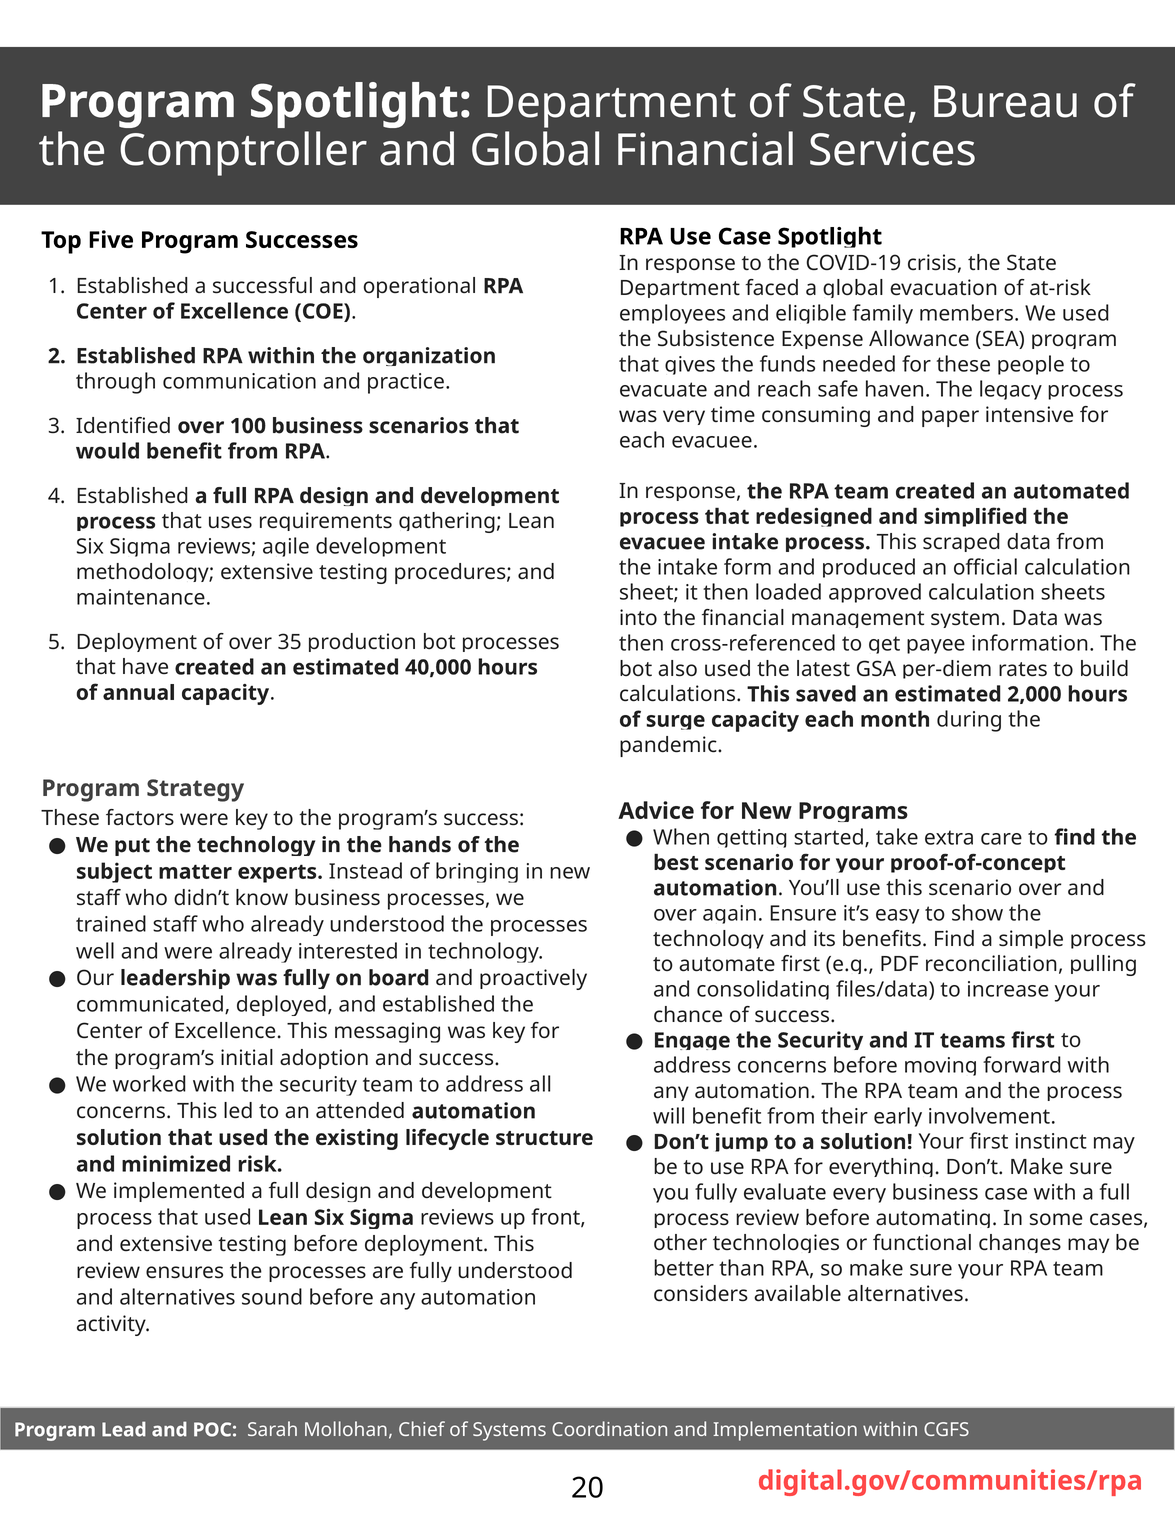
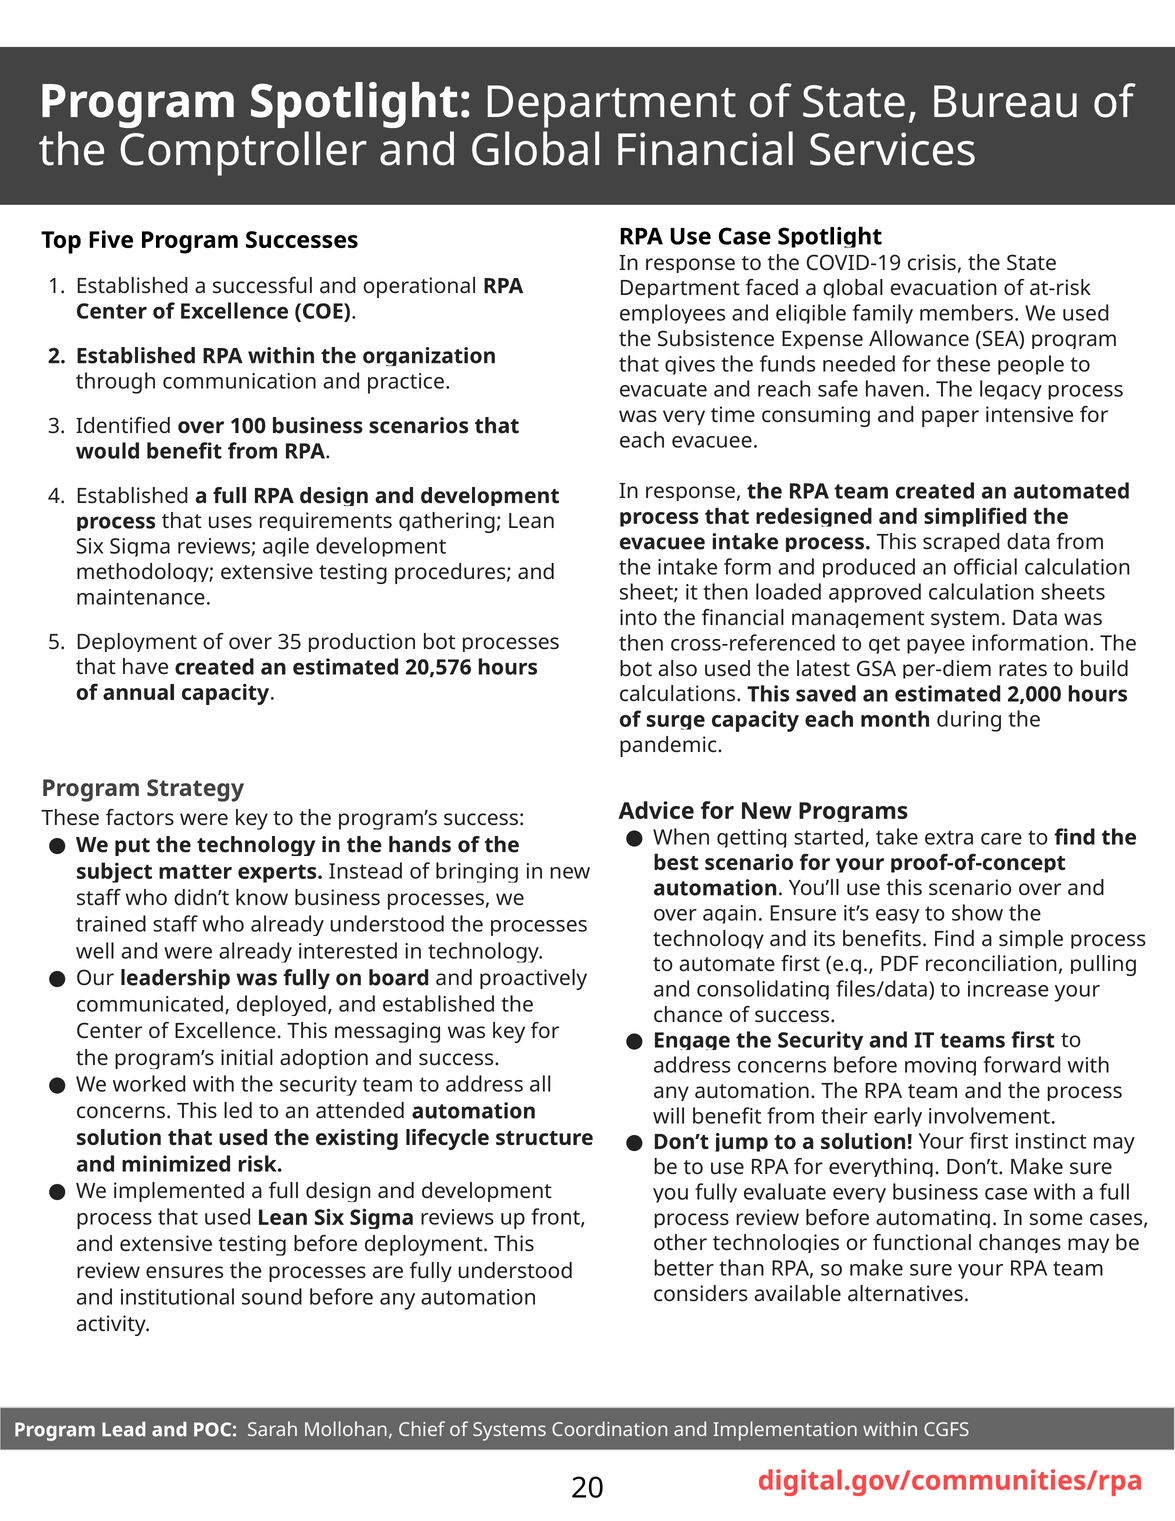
40,000: 40,000 -> 20,576
alternatives at (177, 1297): alternatives -> institutional
